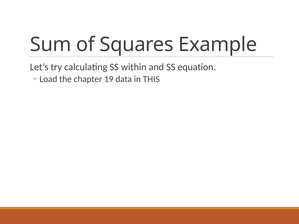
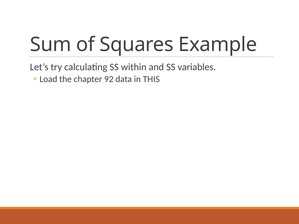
equation: equation -> variables
19: 19 -> 92
